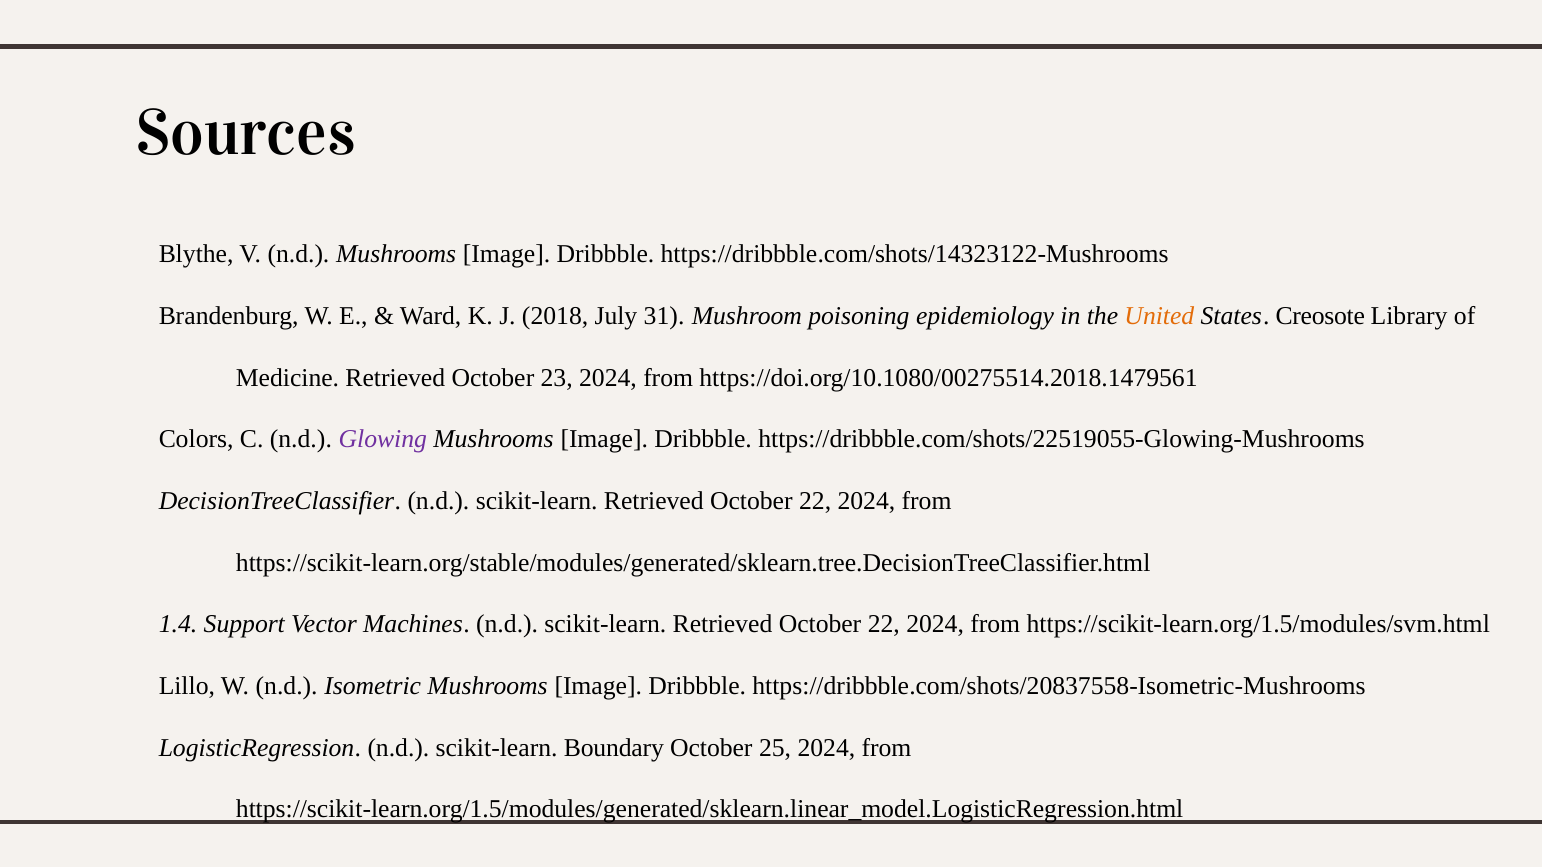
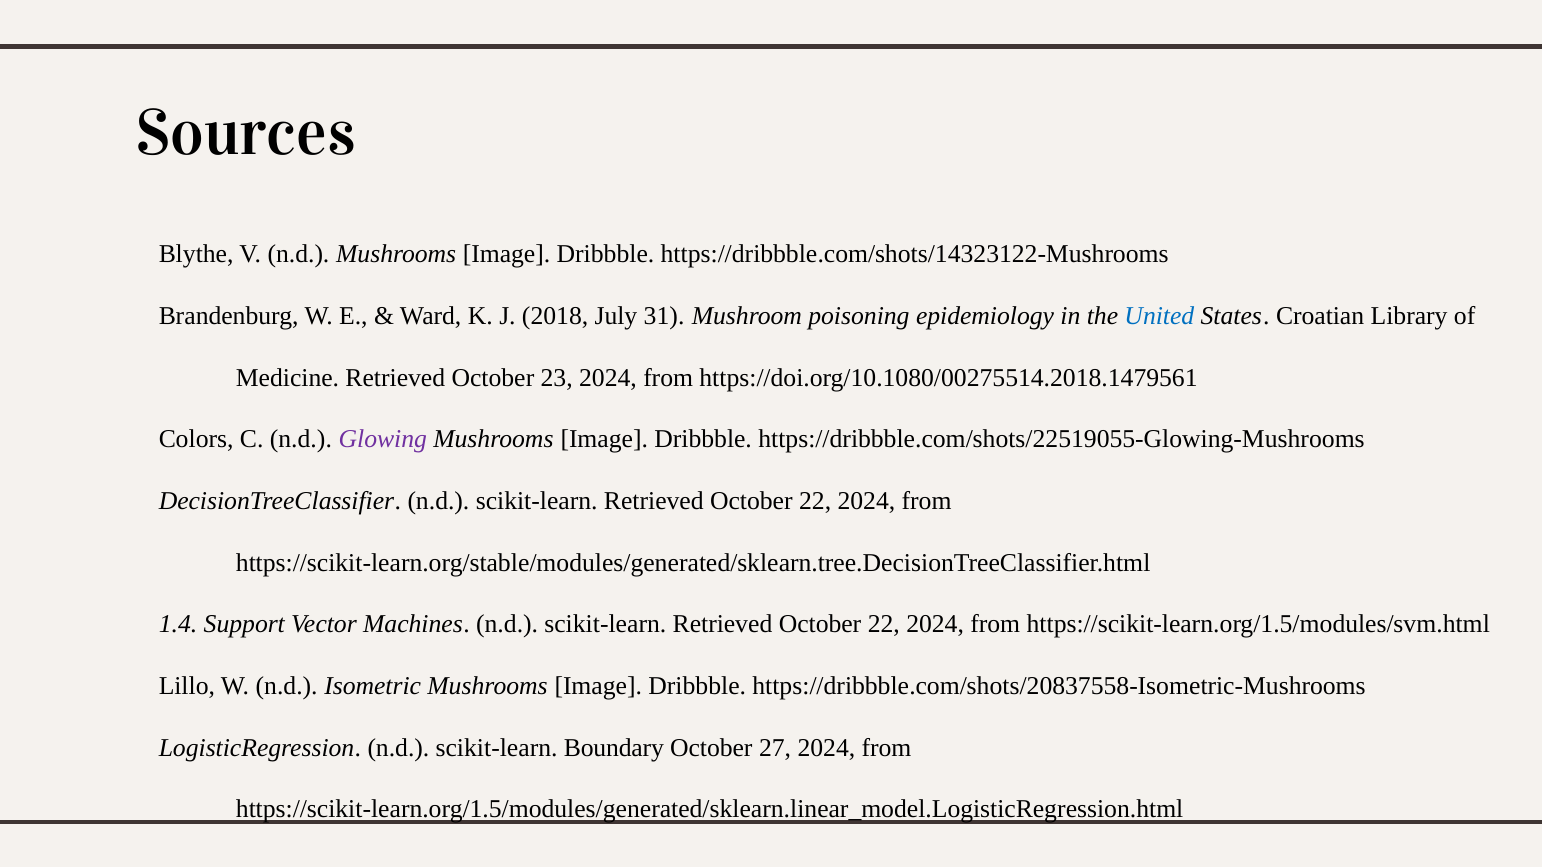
United colour: orange -> blue
Creosote: Creosote -> Croatian
25: 25 -> 27
